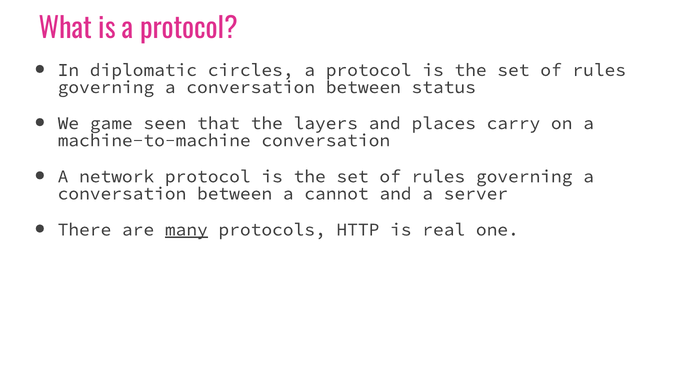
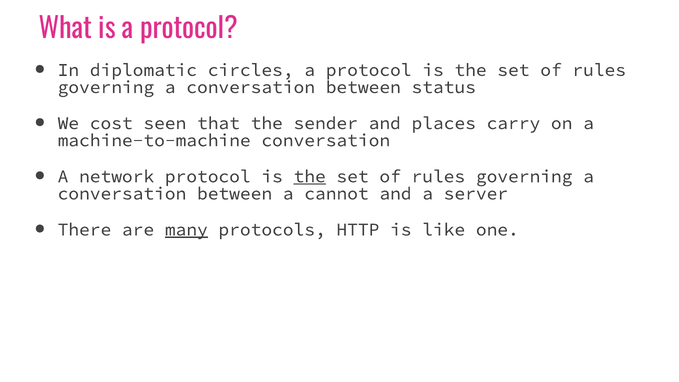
game: game -> cost
layers: layers -> sender
the at (310, 176) underline: none -> present
real: real -> like
